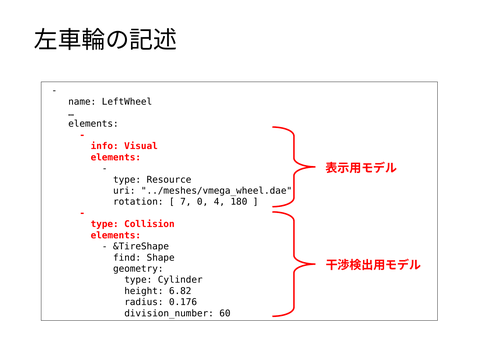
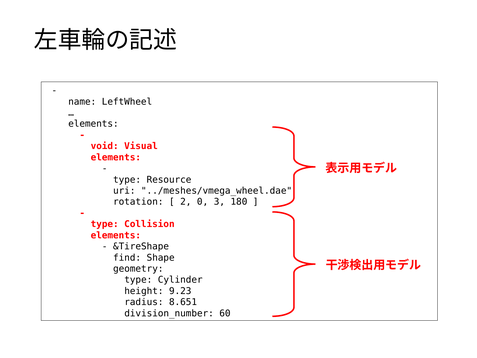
info: info -> void
7: 7 -> 2
4: 4 -> 3
6.82: 6.82 -> 9.23
0.176: 0.176 -> 8.651
